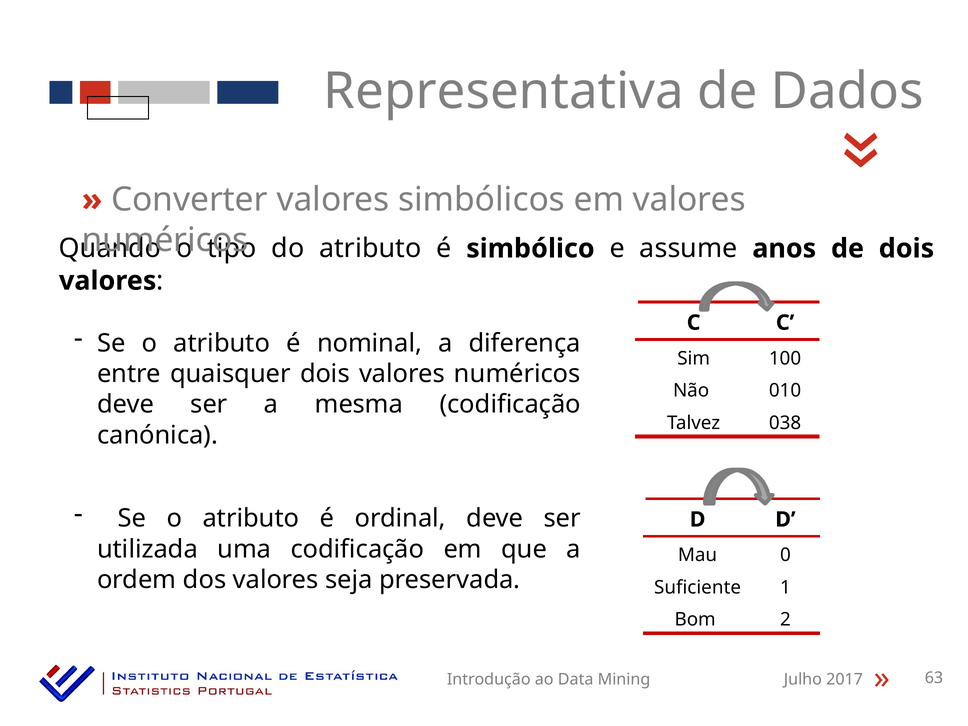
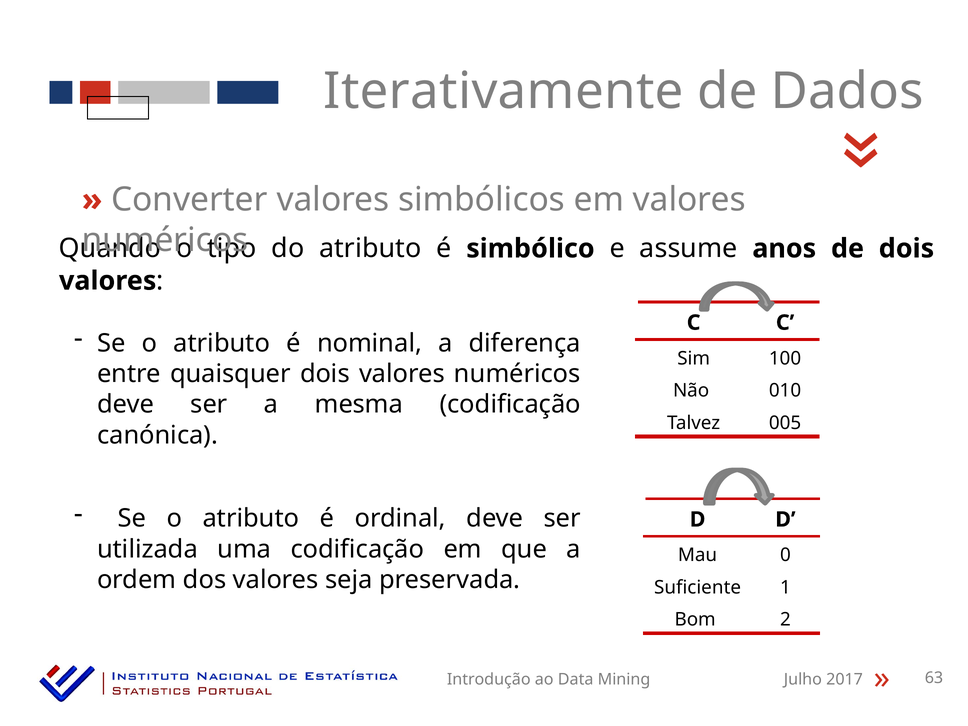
Representativa: Representativa -> Iterativamente
038: 038 -> 005
